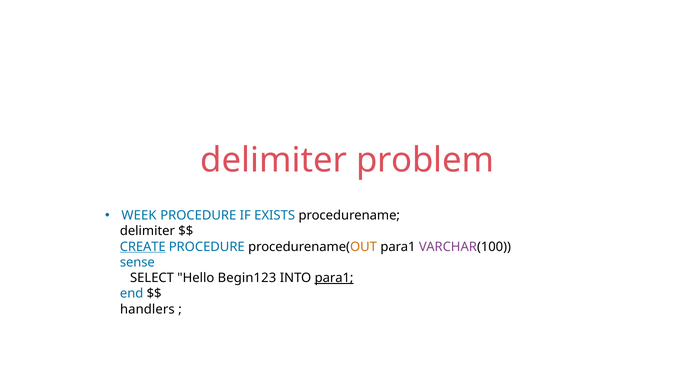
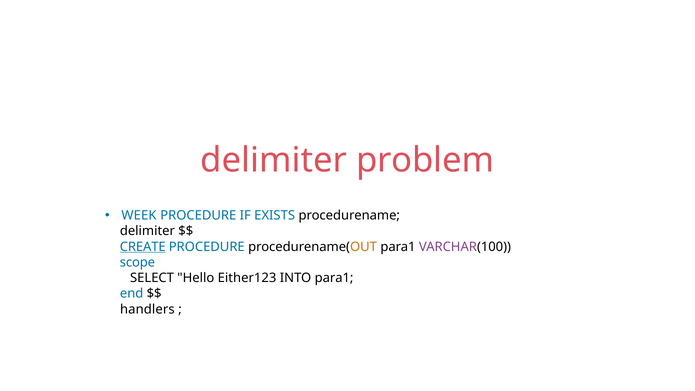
sense: sense -> scope
Begin123: Begin123 -> Either123
para1 at (334, 278) underline: present -> none
